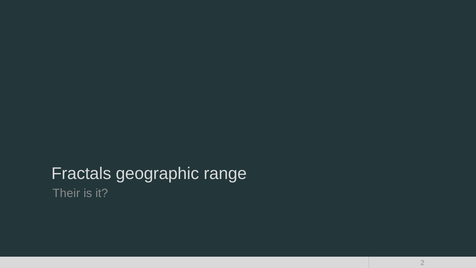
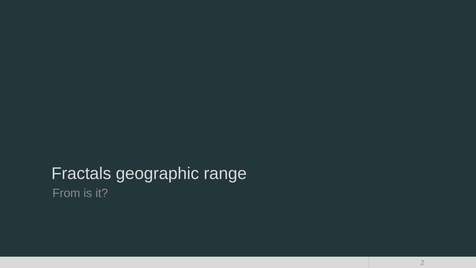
Their: Their -> From
